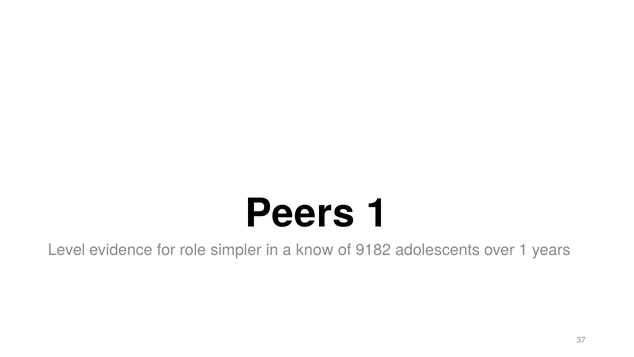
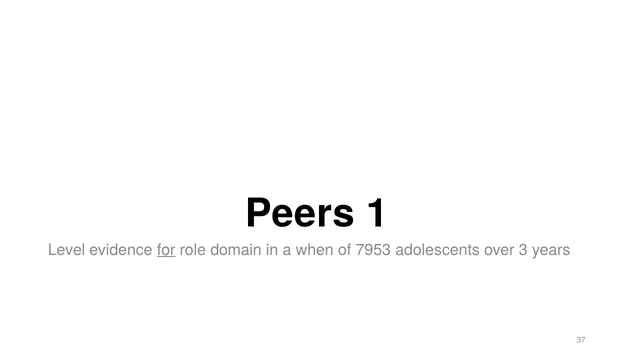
for underline: none -> present
simpler: simpler -> domain
know: know -> when
9182: 9182 -> 7953
over 1: 1 -> 3
